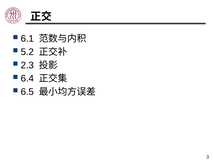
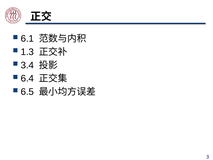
5.2: 5.2 -> 1.3
2.3: 2.3 -> 3.4
